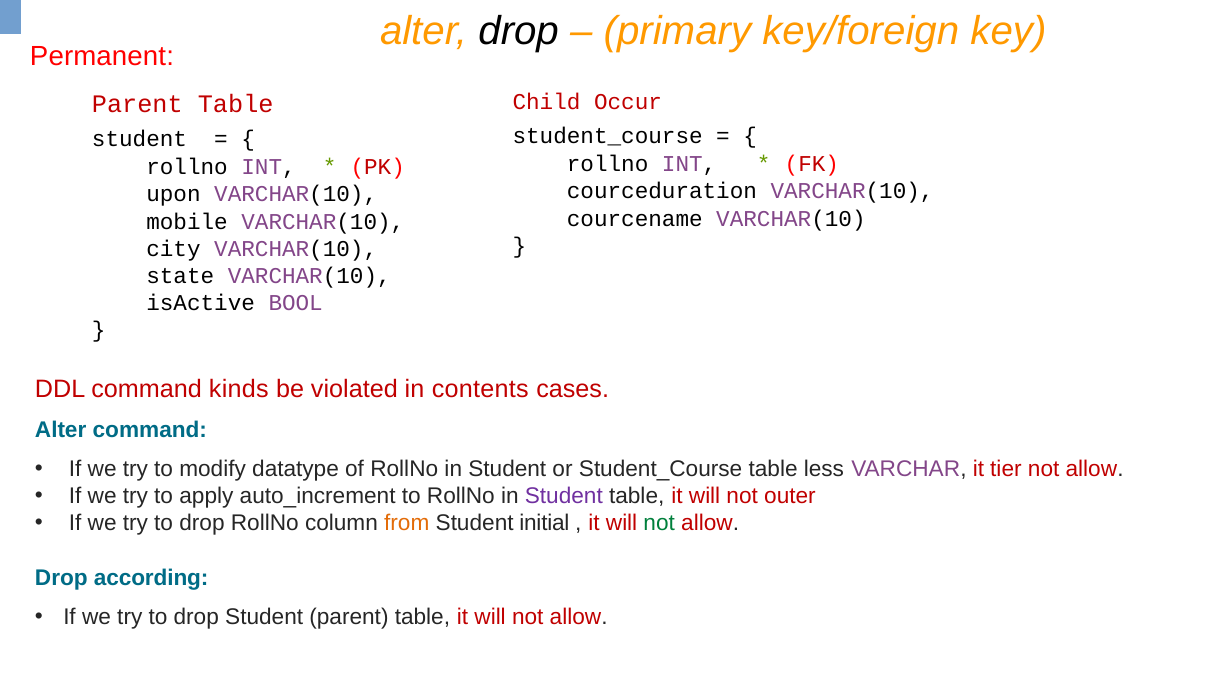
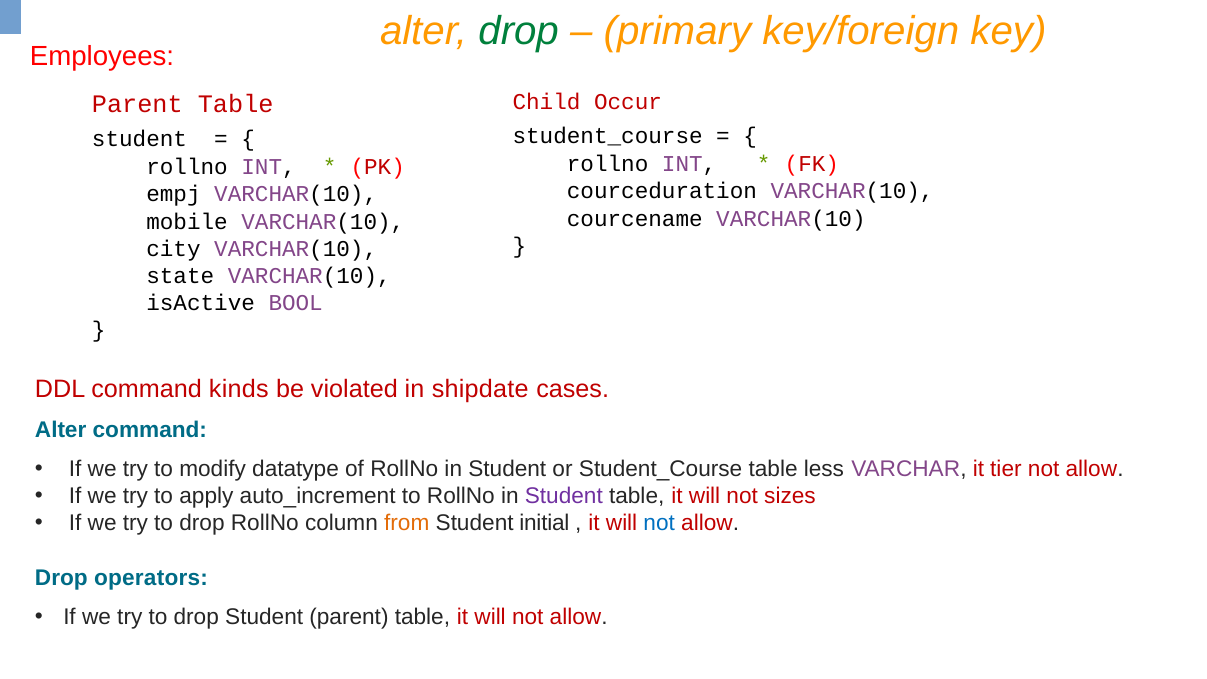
drop at (519, 31) colour: black -> green
Permanent: Permanent -> Employees
upon: upon -> empj
contents: contents -> shipdate
outer: outer -> sizes
not at (659, 523) colour: green -> blue
according: according -> operators
